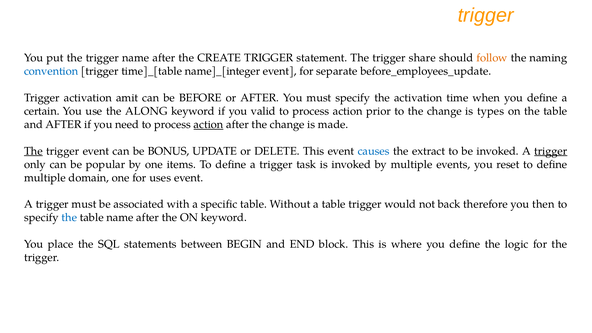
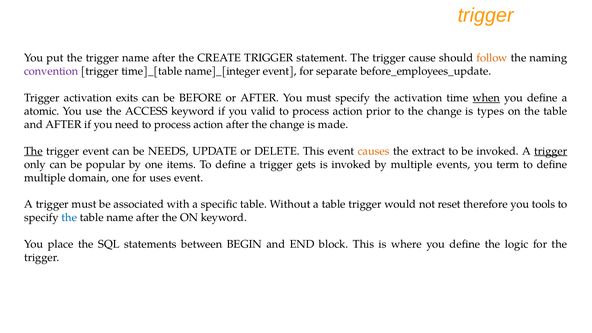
share: share -> cause
convention colour: blue -> purple
amit: amit -> exits
when underline: none -> present
certain: certain -> atomic
ALONG: ALONG -> ACCESS
action at (209, 124) underline: present -> none
BONUS: BONUS -> NEEDS
causes colour: blue -> orange
task: task -> gets
reset: reset -> term
back: back -> reset
then: then -> tools
